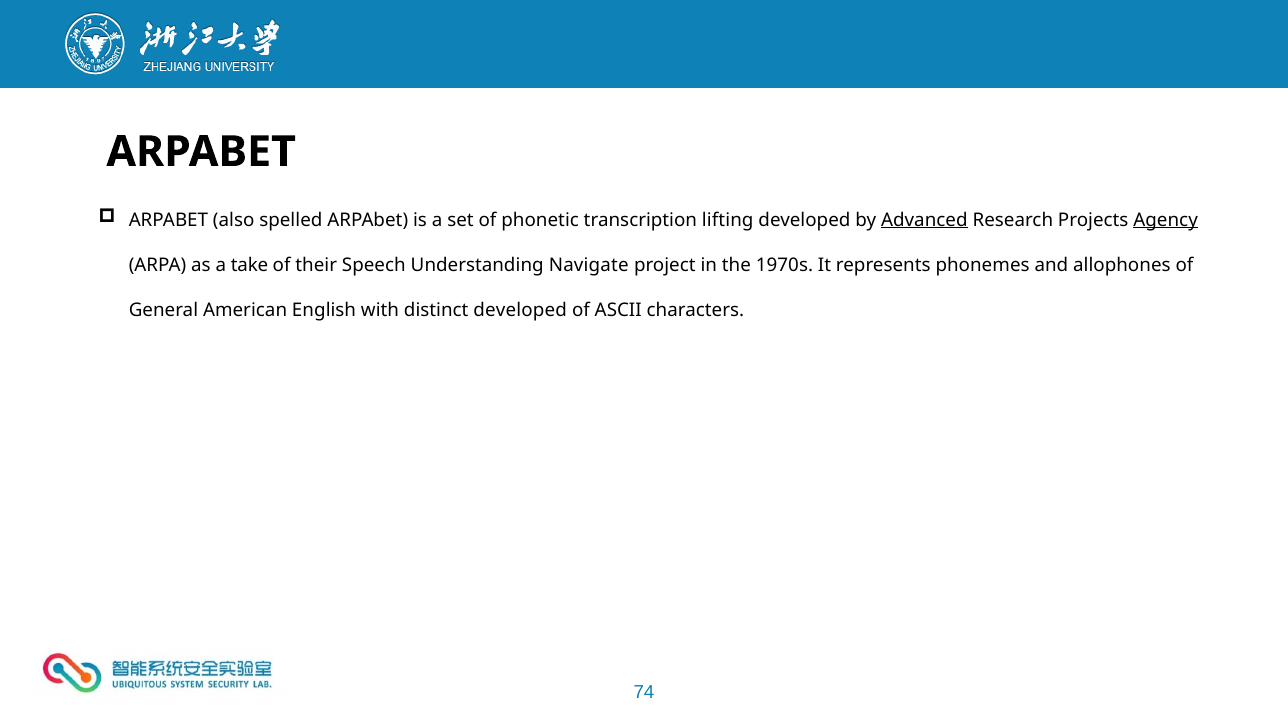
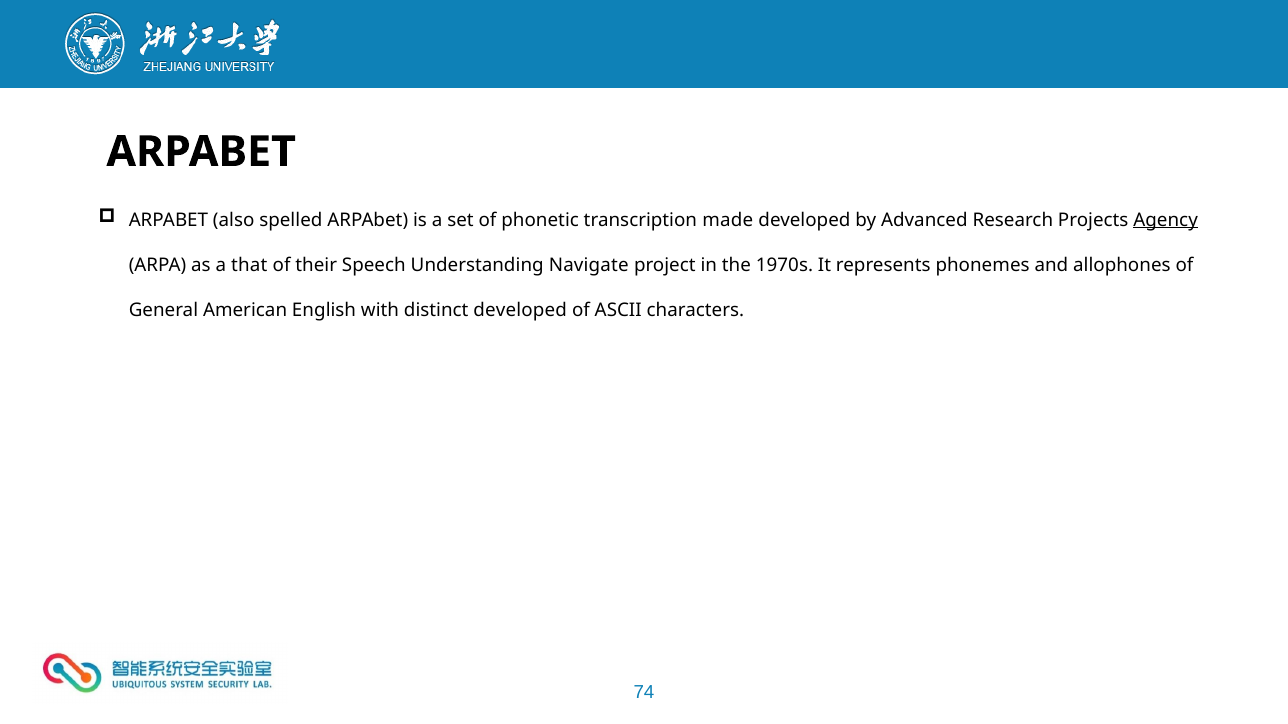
lifting: lifting -> made
Advanced underline: present -> none
take: take -> that
